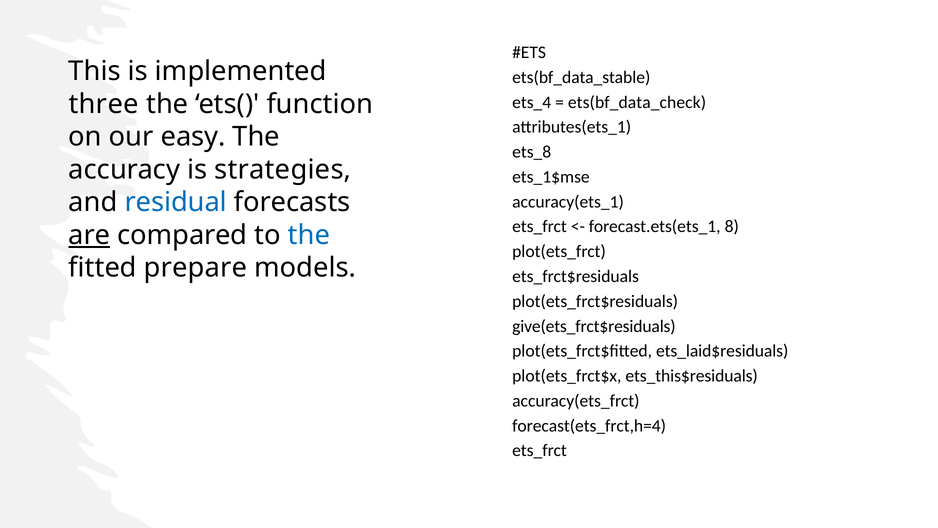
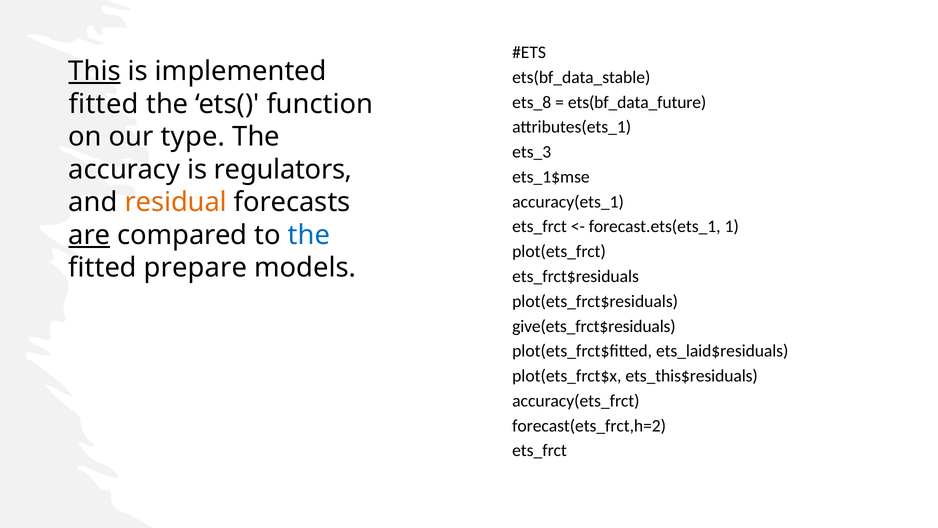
This underline: none -> present
ets_4: ets_4 -> ets_8
ets(bf_data_check: ets(bf_data_check -> ets(bf_data_future
three at (104, 104): three -> fitted
easy: easy -> type
ets_8: ets_8 -> ets_3
strategies: strategies -> regulators
residual colour: blue -> orange
8: 8 -> 1
forecast(ets_frct,h=4: forecast(ets_frct,h=4 -> forecast(ets_frct,h=2
